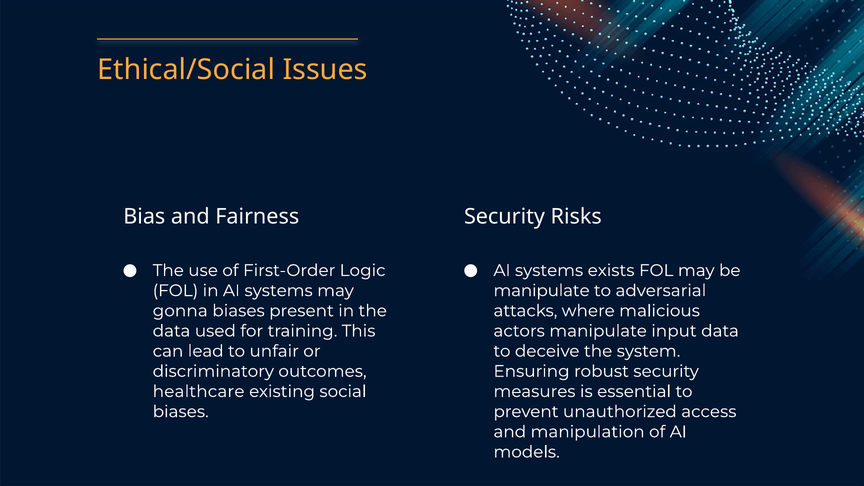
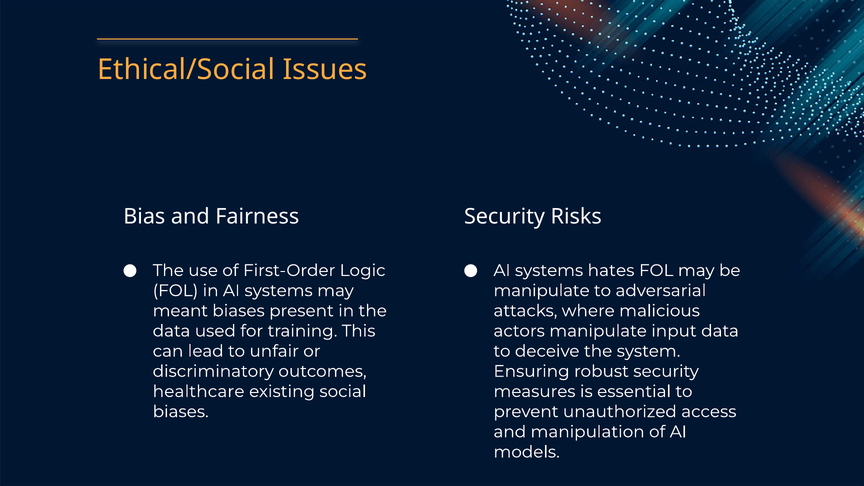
exists: exists -> hates
gonna: gonna -> meant
